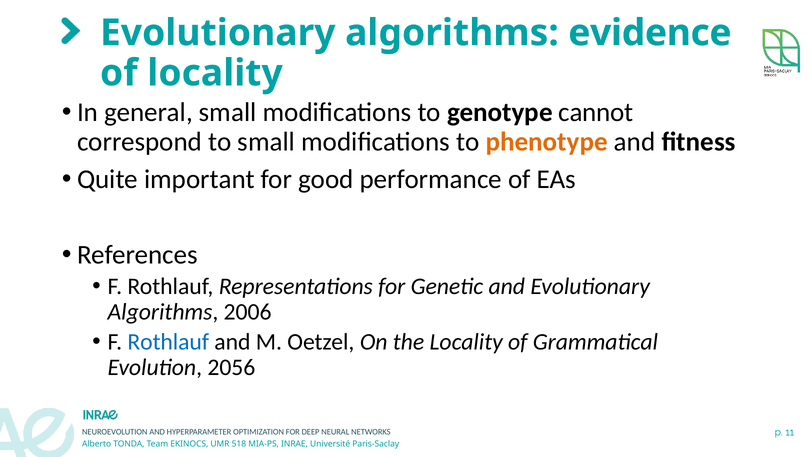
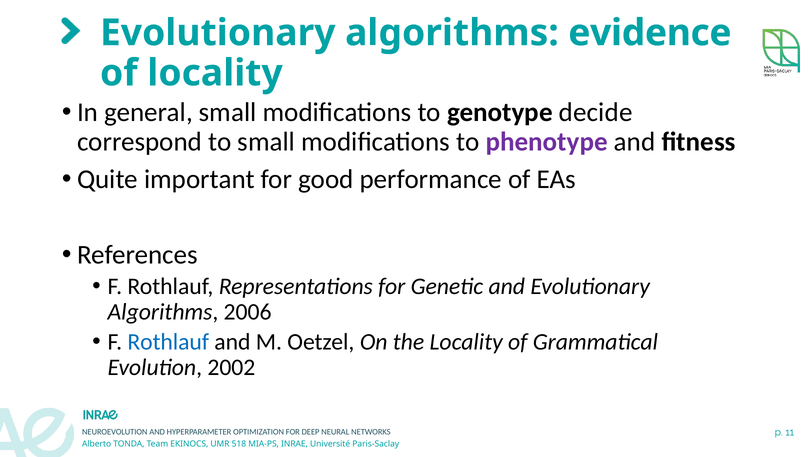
cannot: cannot -> decide
phenotype colour: orange -> purple
2056: 2056 -> 2002
